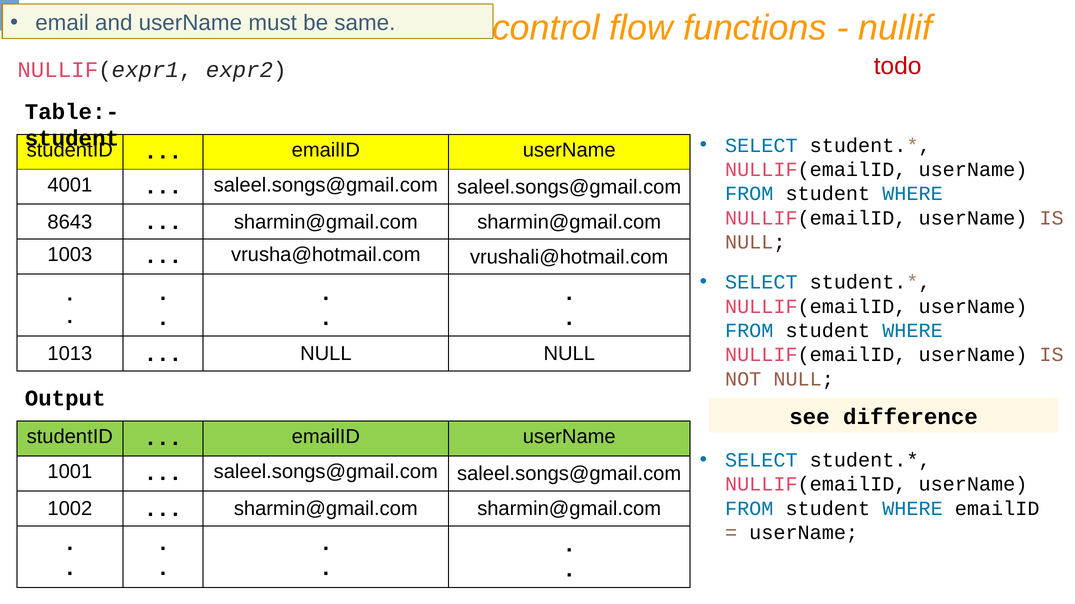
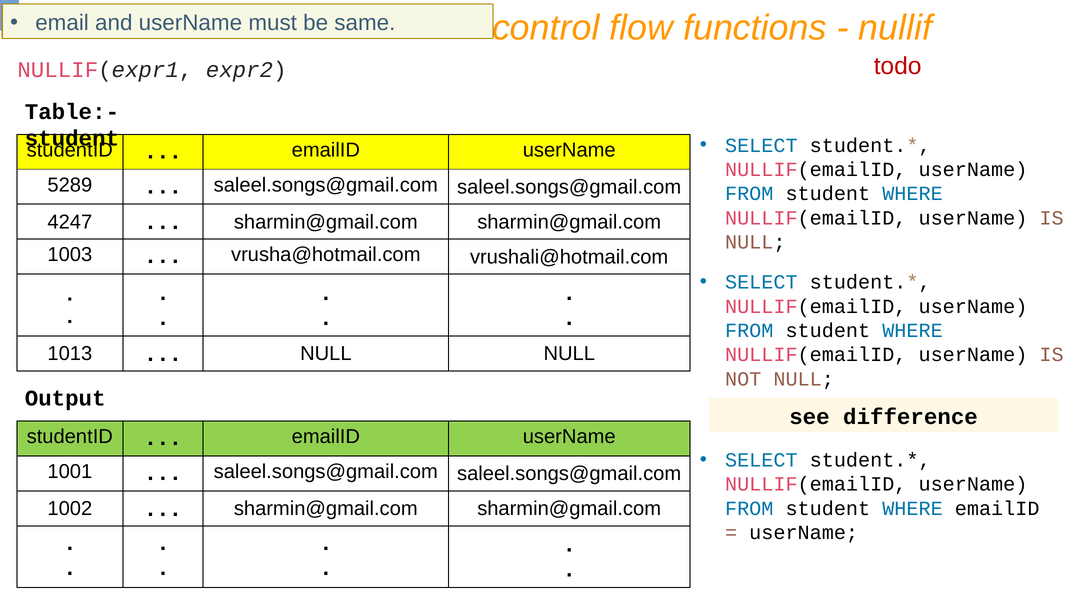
4001: 4001 -> 5289
8643: 8643 -> 4247
